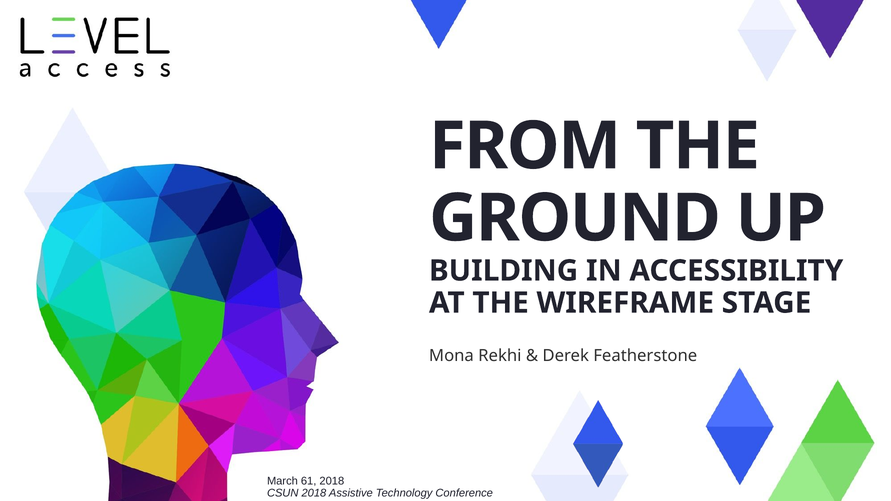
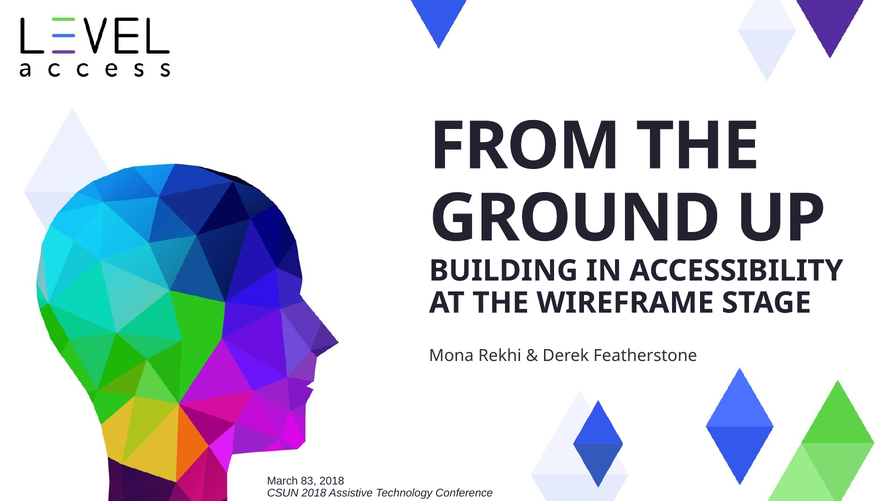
61: 61 -> 83
